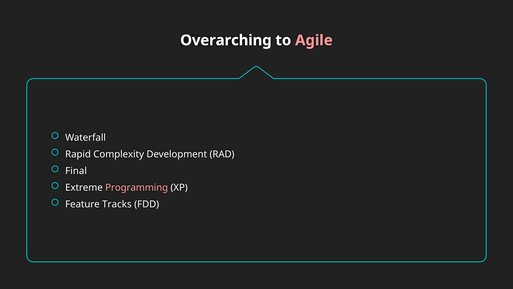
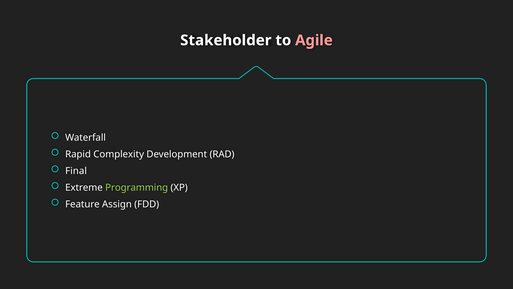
Overarching: Overarching -> Stakeholder
Programming colour: pink -> light green
Tracks: Tracks -> Assign
